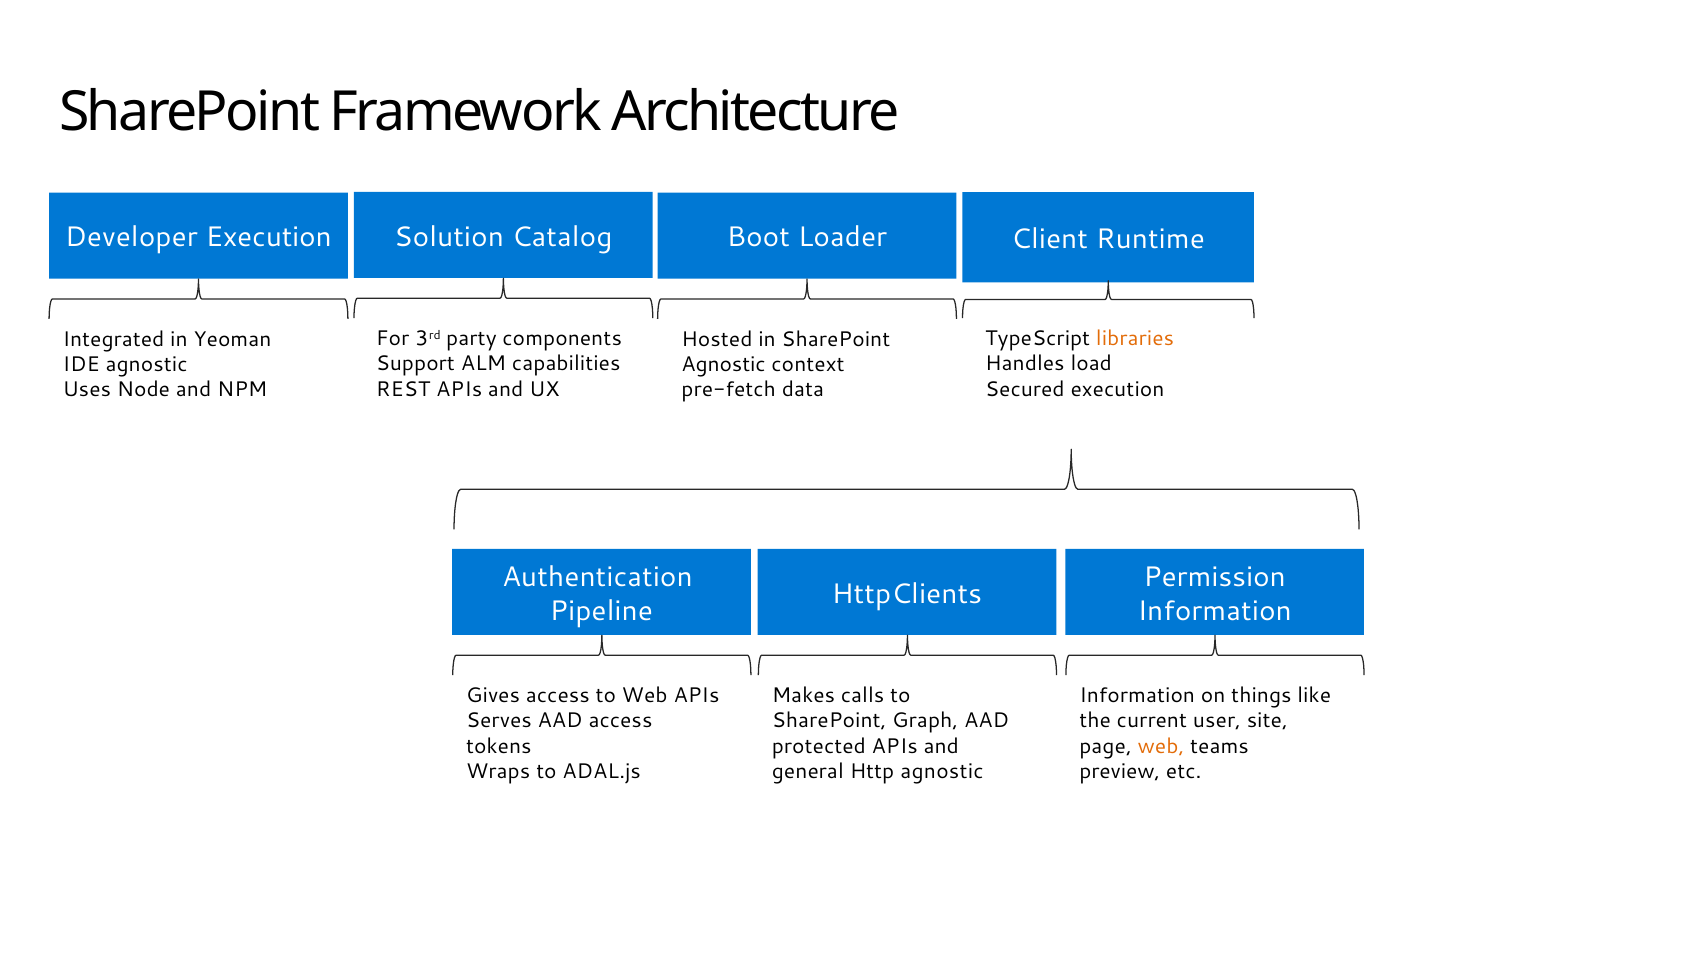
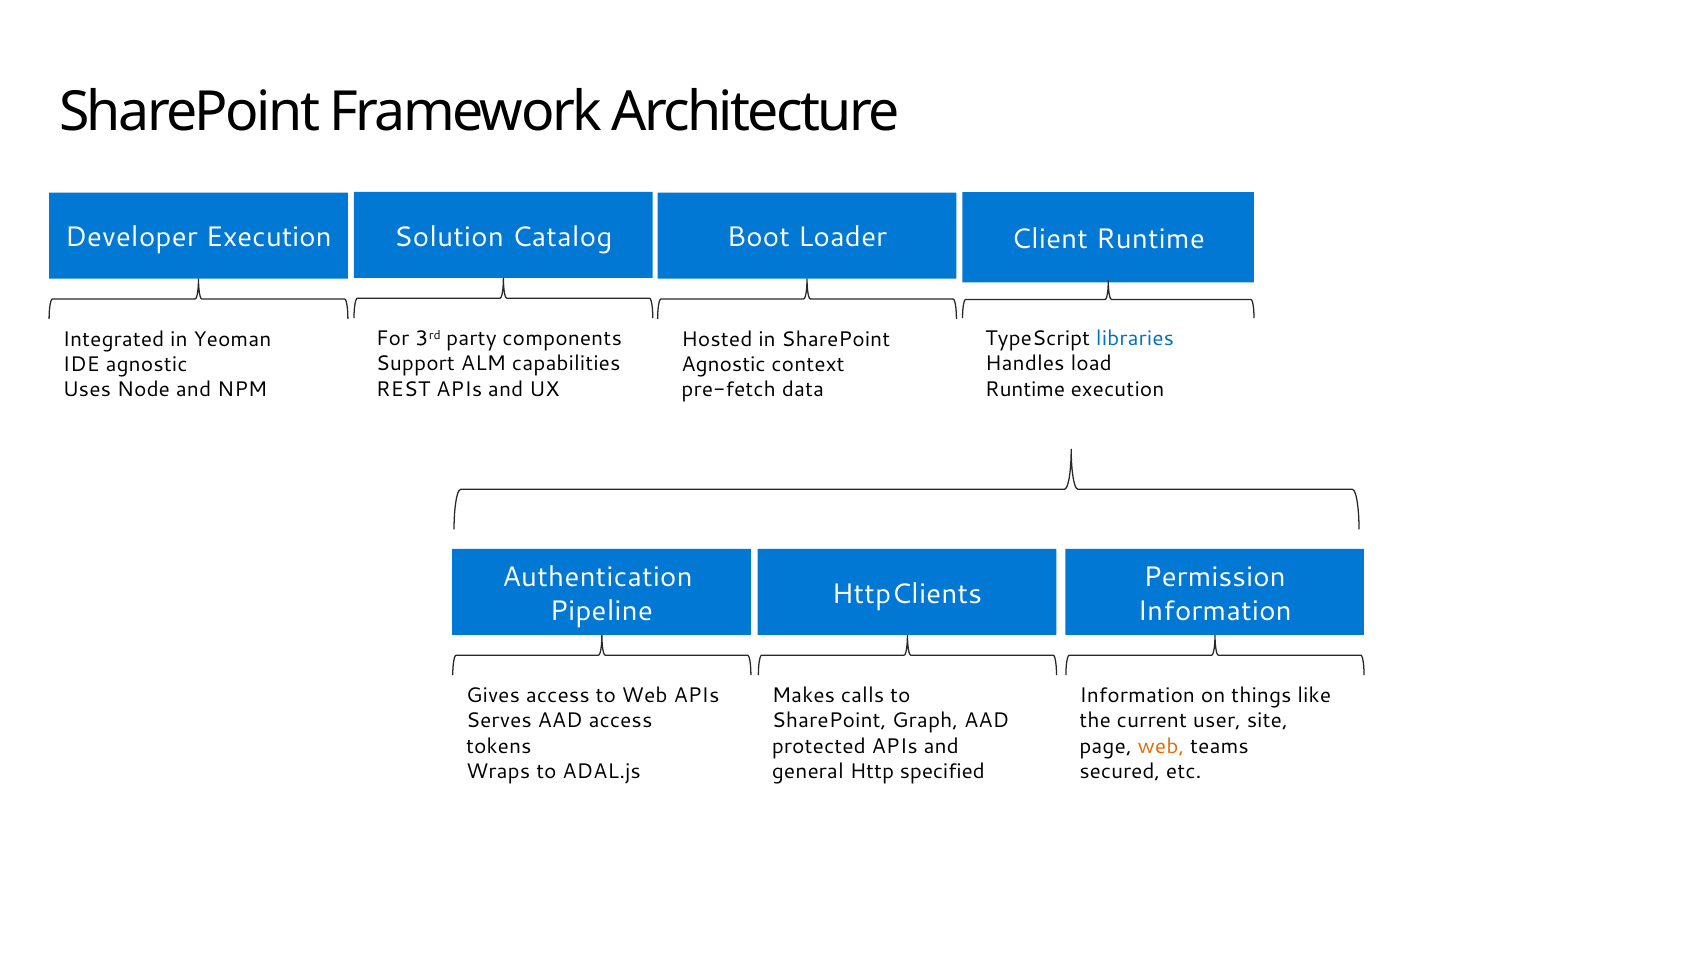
libraries colour: orange -> blue
Secured at (1025, 389): Secured -> Runtime
Http agnostic: agnostic -> specified
preview: preview -> secured
